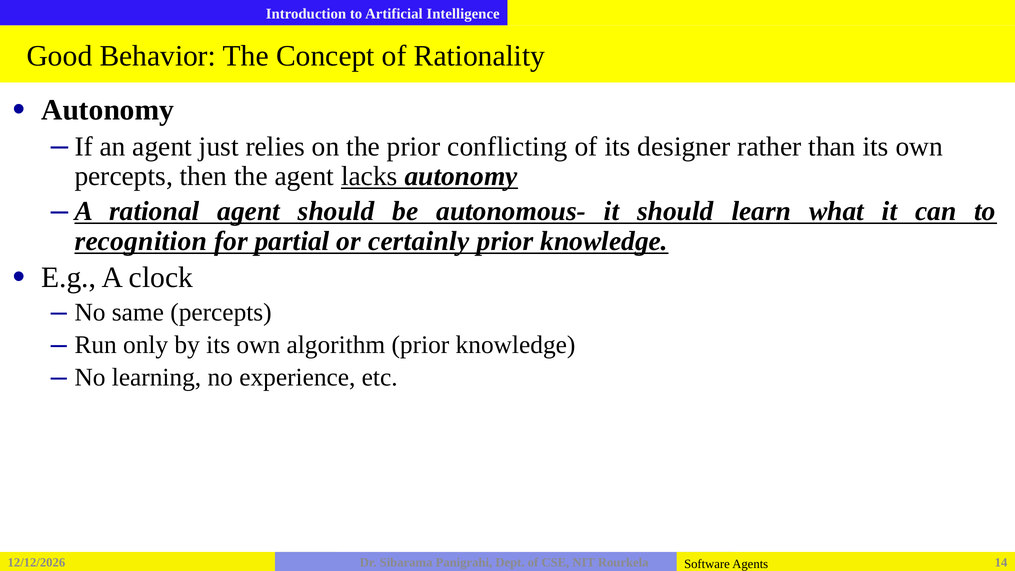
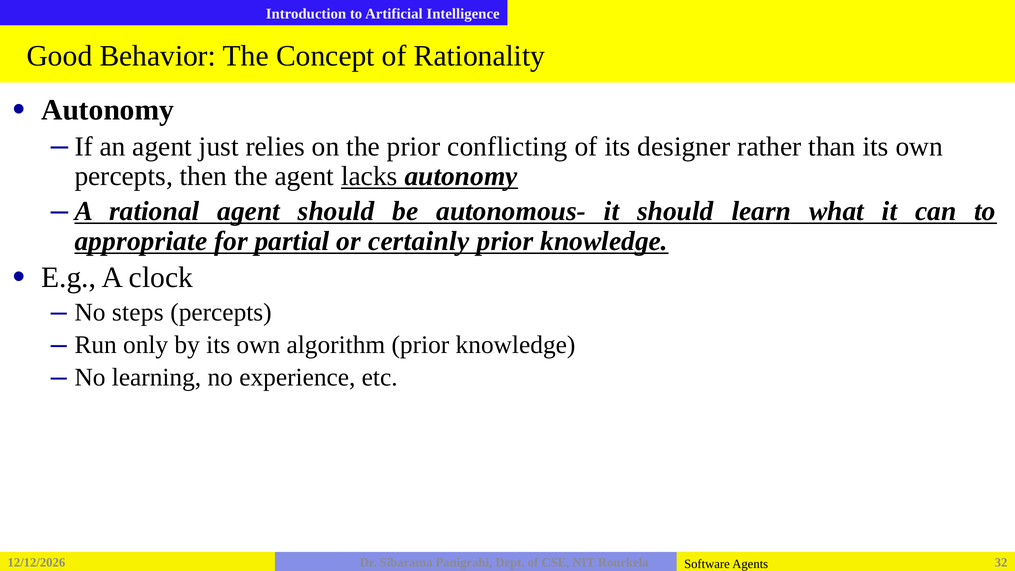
recognition: recognition -> appropriate
same: same -> steps
14: 14 -> 32
